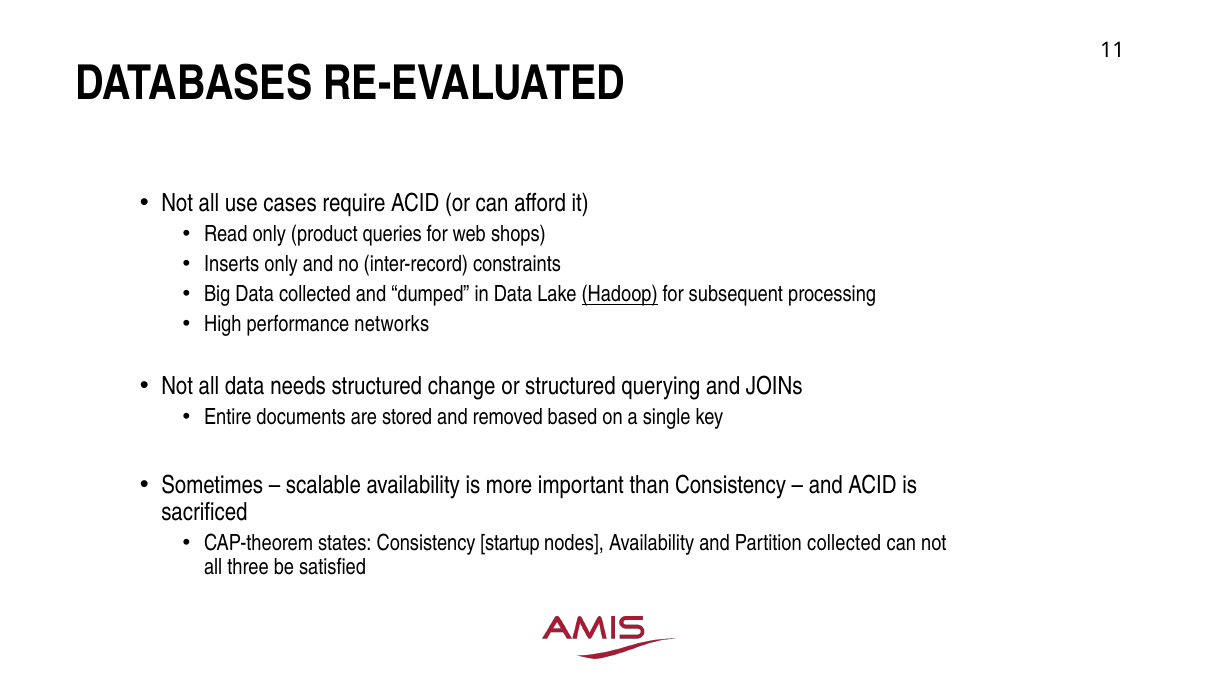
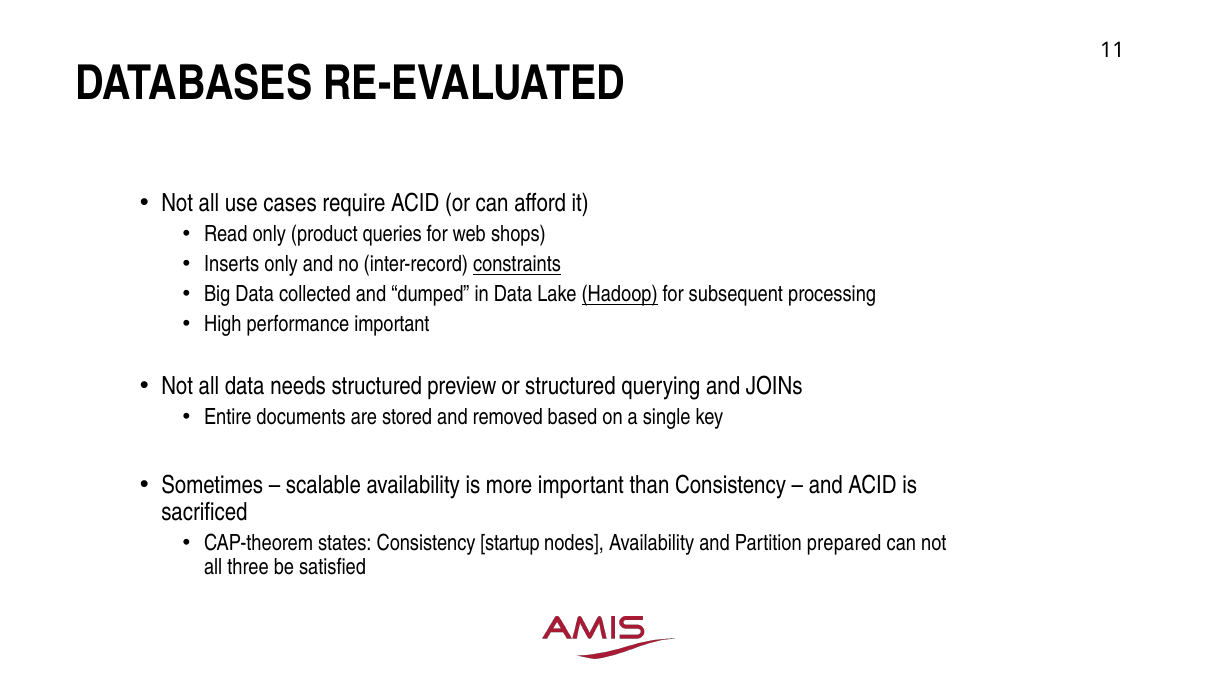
constraints underline: none -> present
performance networks: networks -> important
change: change -> preview
Partition collected: collected -> prepared
